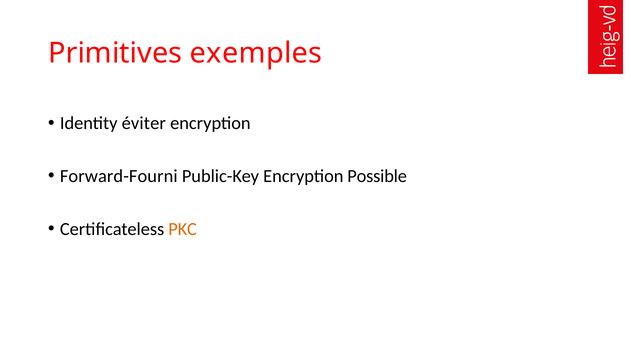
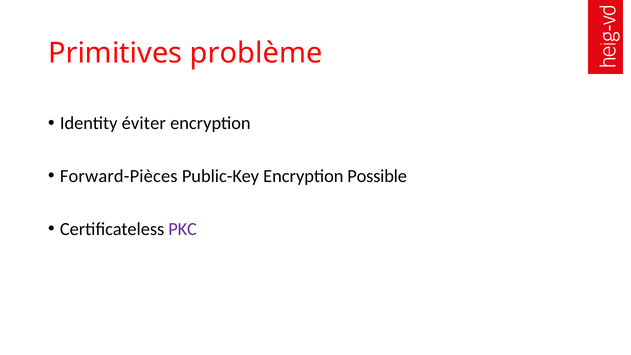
exemples: exemples -> problème
Forward-Fourni: Forward-Fourni -> Forward-Pièces
PKC colour: orange -> purple
